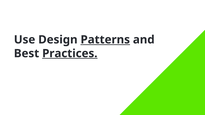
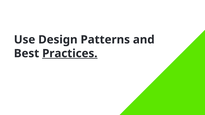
Patterns underline: present -> none
